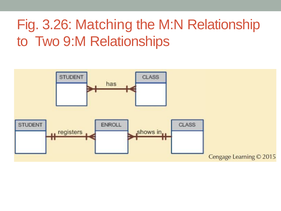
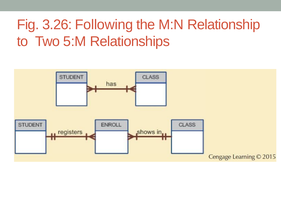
Matching: Matching -> Following
9:M: 9:M -> 5:M
